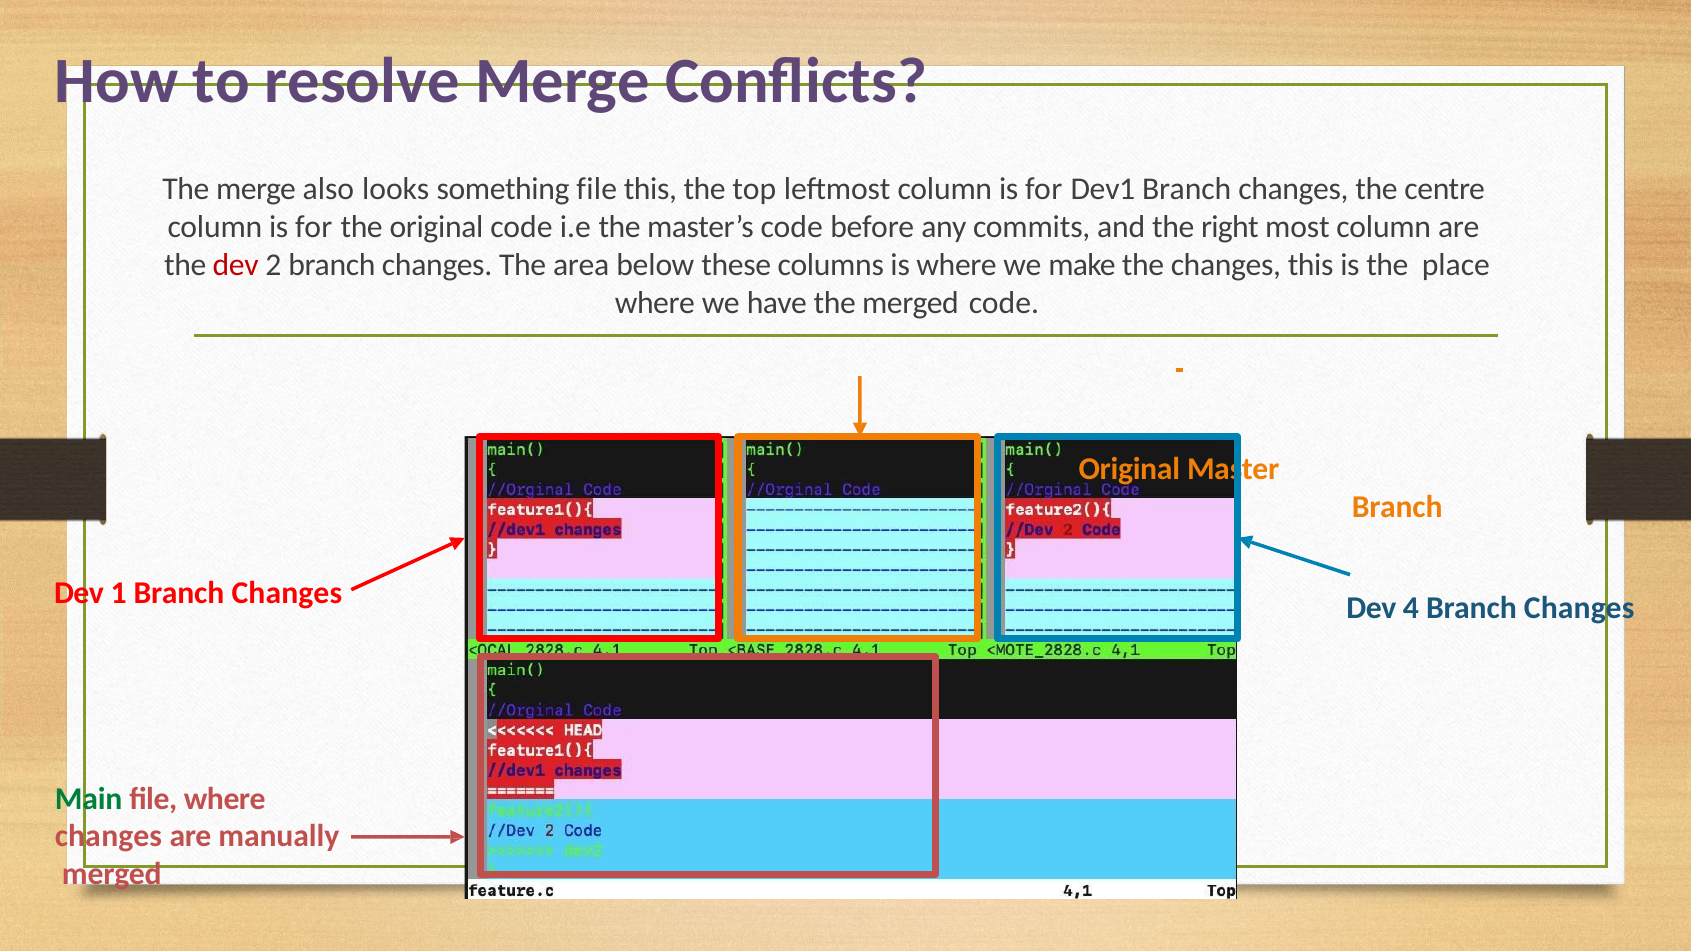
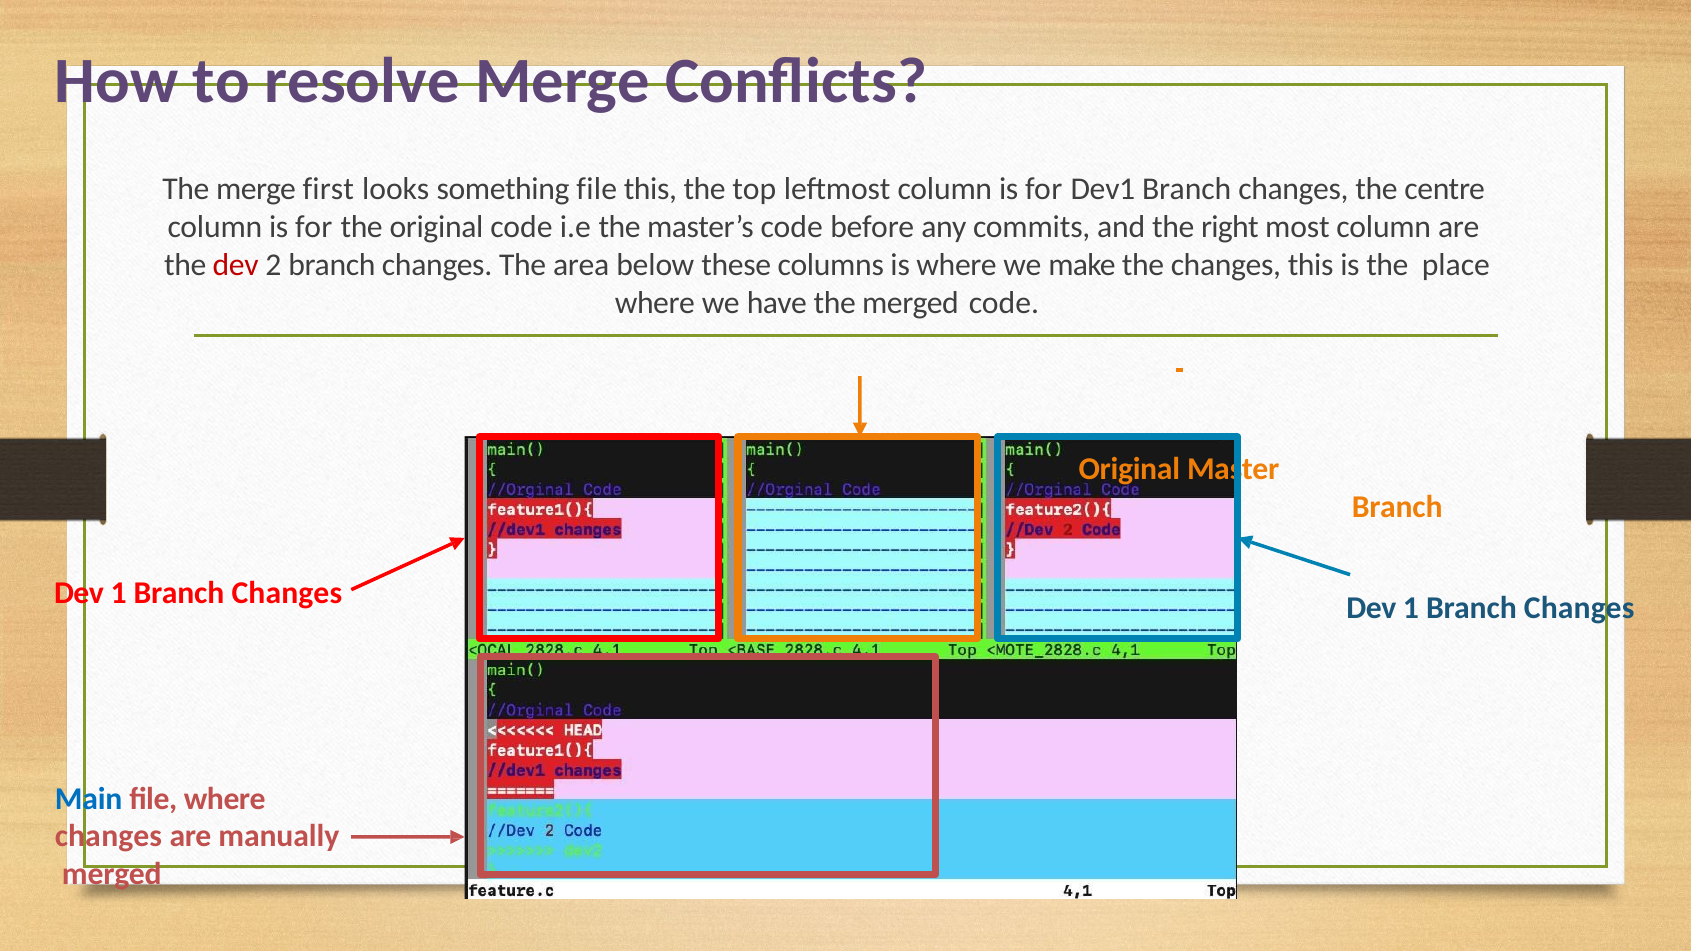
also: also -> first
4 at (1411, 608): 4 -> 1
Main colour: green -> blue
